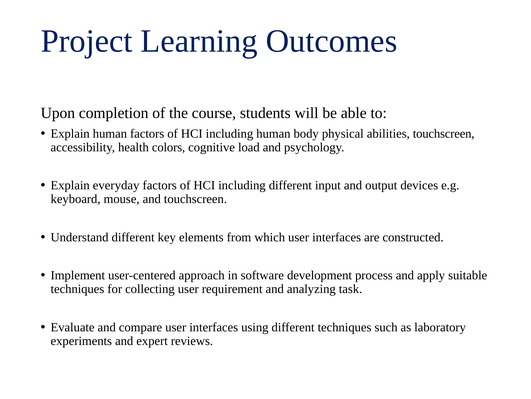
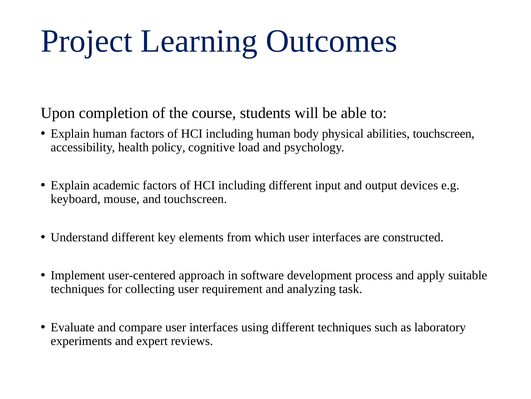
colors: colors -> policy
everyday: everyday -> academic
